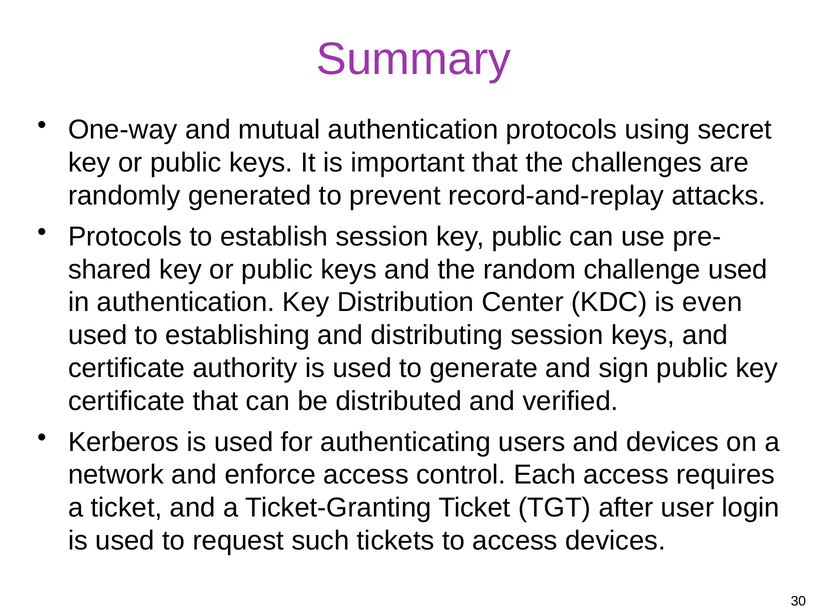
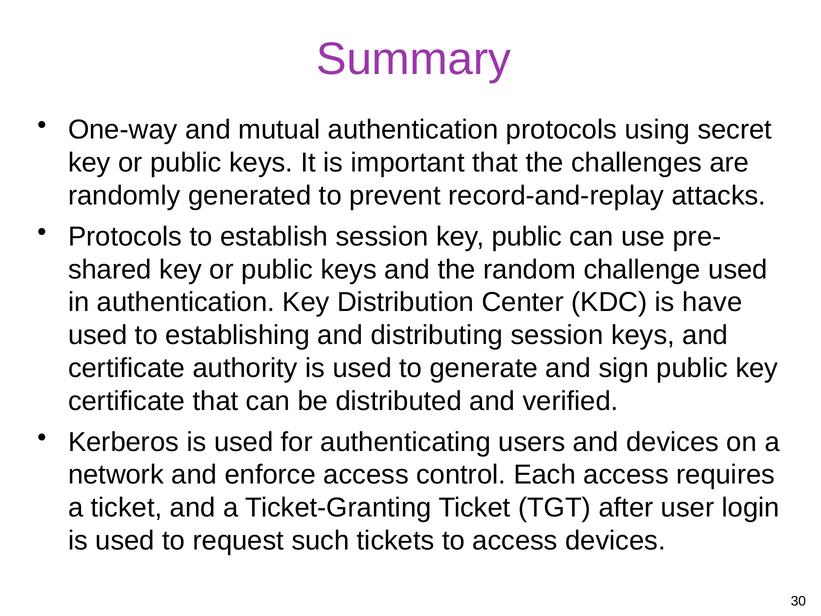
even: even -> have
